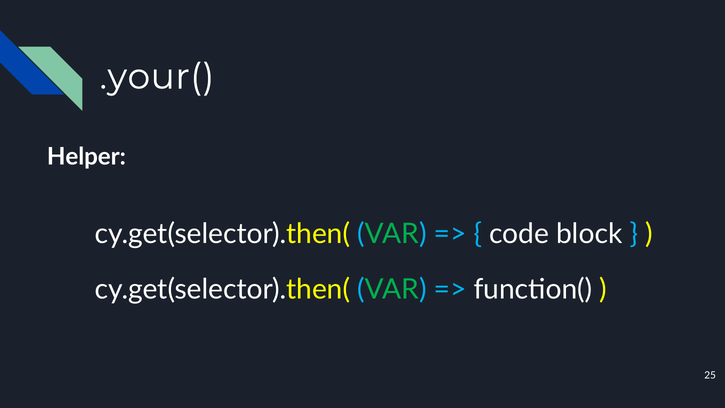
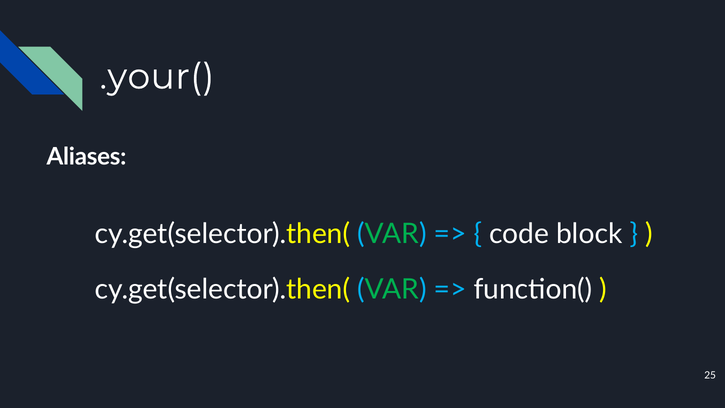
Helper: Helper -> Aliases
